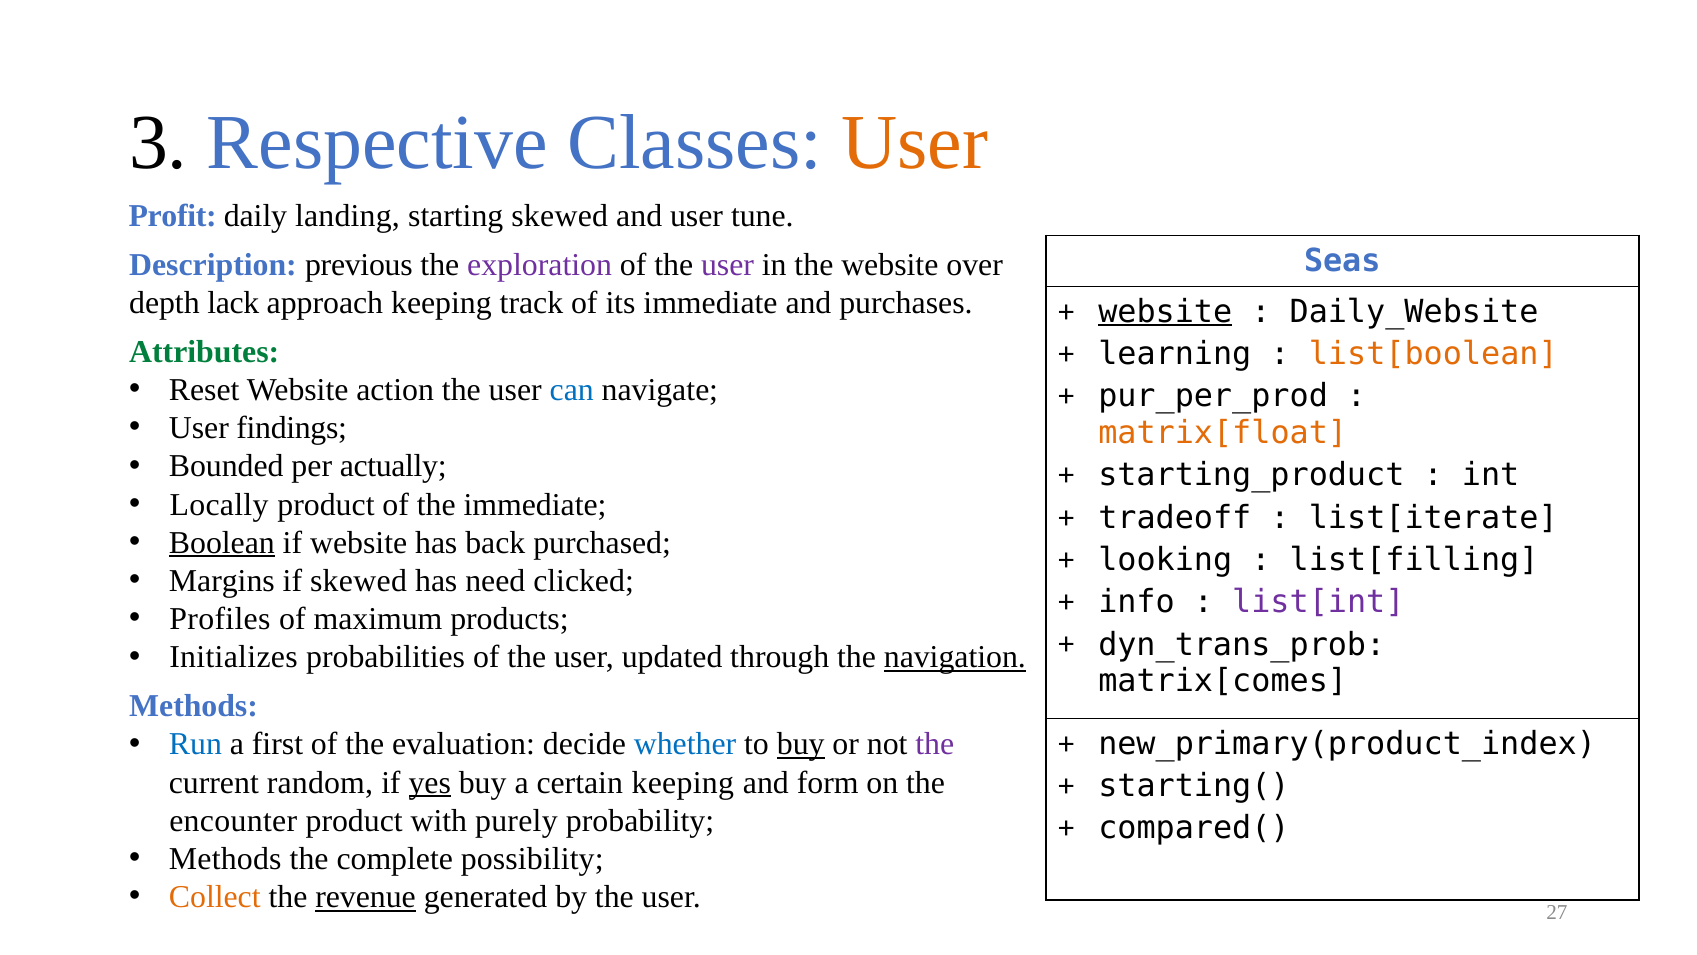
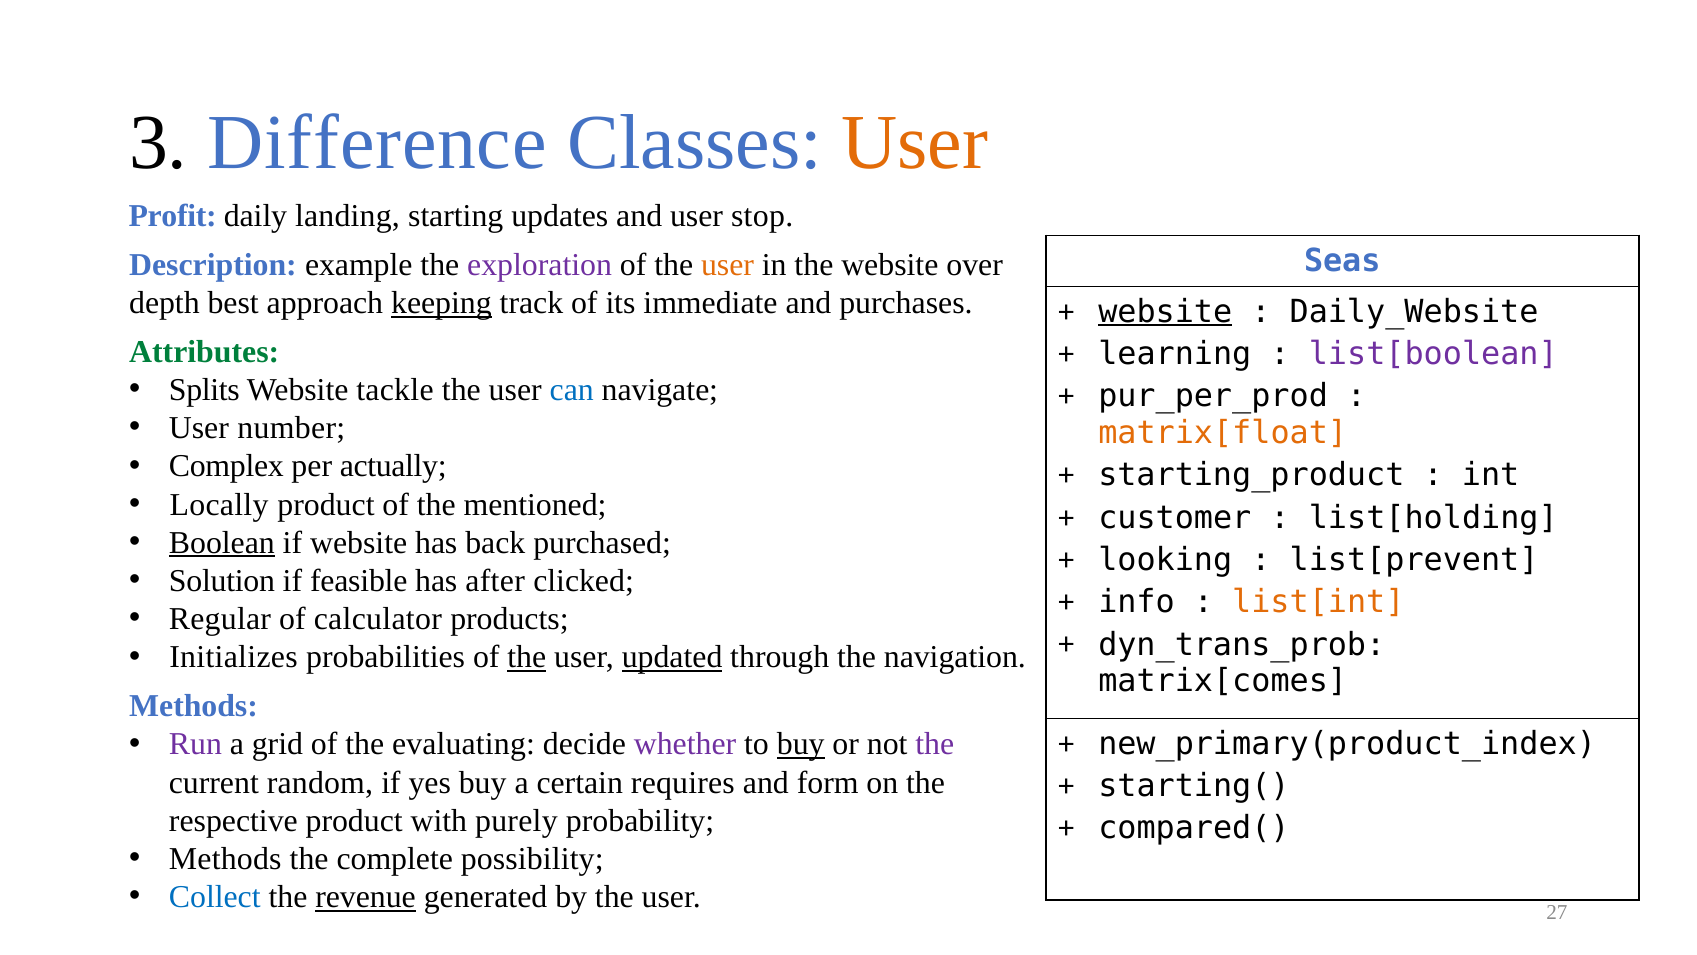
Respective: Respective -> Difference
starting skewed: skewed -> updates
tune: tune -> stop
previous: previous -> example
user at (728, 265) colour: purple -> orange
lack: lack -> best
keeping at (441, 303) underline: none -> present
list[boolean colour: orange -> purple
Reset: Reset -> Splits
action: action -> tackle
findings: findings -> number
Bounded: Bounded -> Complex
the immediate: immediate -> mentioned
tradeoff: tradeoff -> customer
list[iterate: list[iterate -> list[holding
list[filling: list[filling -> list[prevent
Margins: Margins -> Solution
if skewed: skewed -> feasible
need: need -> after
list[int colour: purple -> orange
Profiles: Profiles -> Regular
maximum: maximum -> calculator
the at (527, 657) underline: none -> present
updated underline: none -> present
navigation underline: present -> none
Run colour: blue -> purple
first: first -> grid
evaluation: evaluation -> evaluating
whether colour: blue -> purple
yes underline: present -> none
certain keeping: keeping -> requires
encounter: encounter -> respective
Collect colour: orange -> blue
